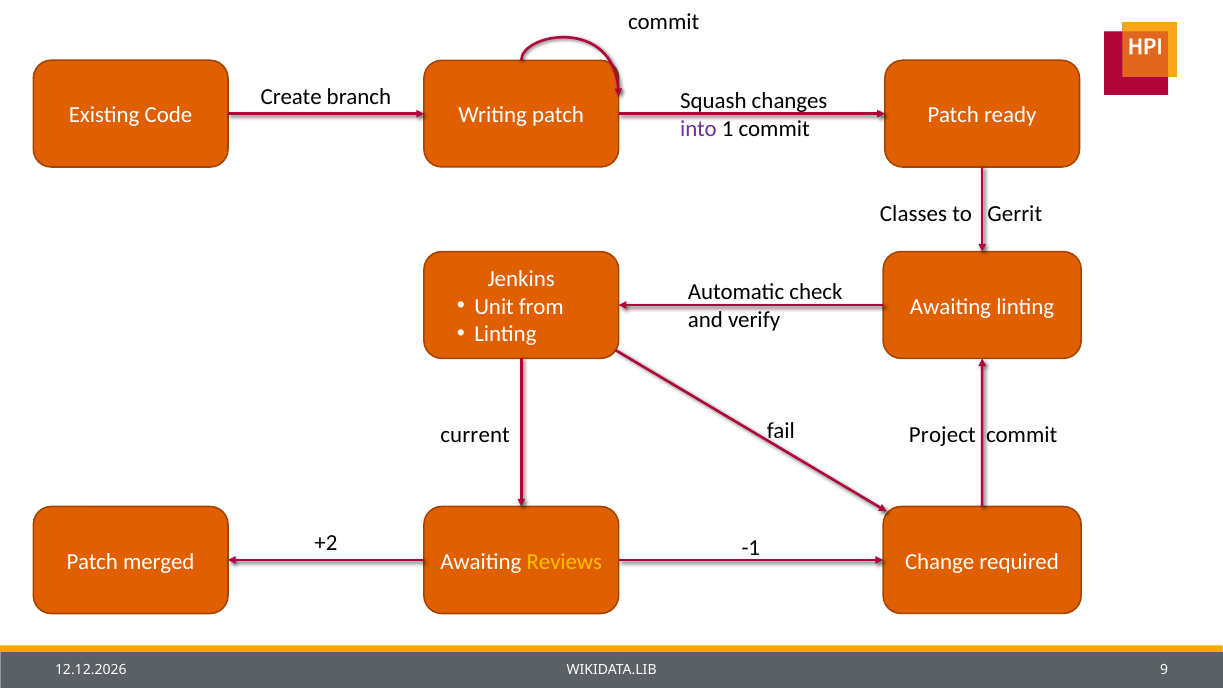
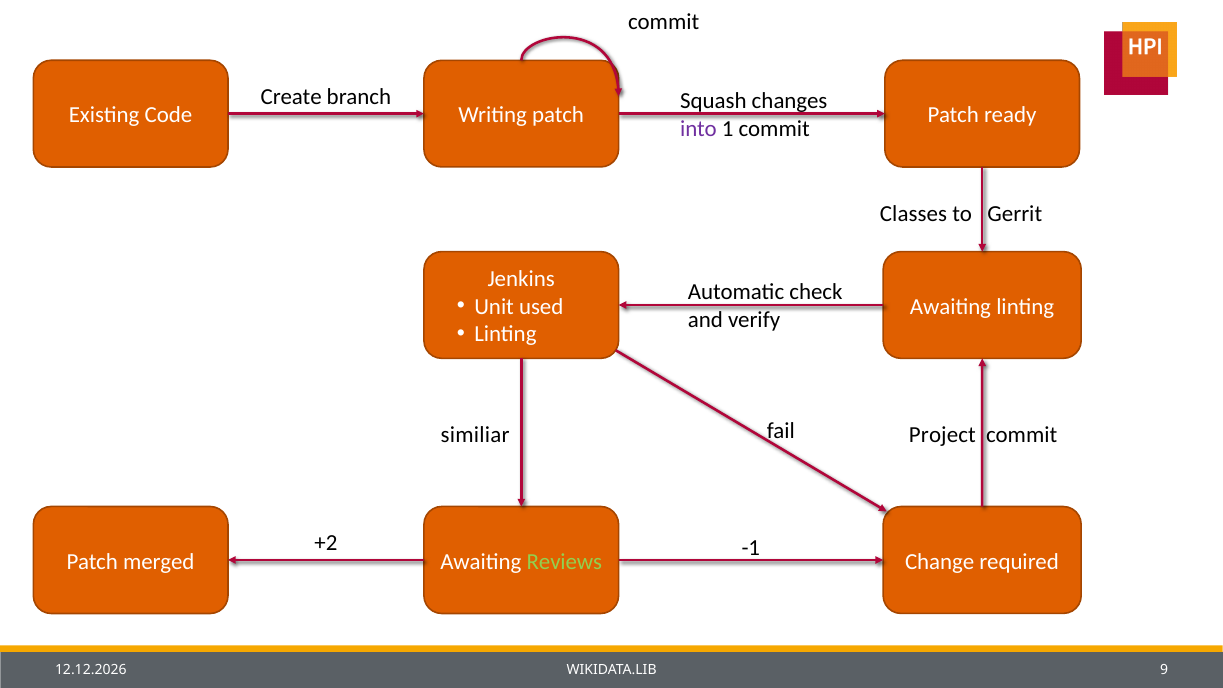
from: from -> used
current: current -> similiar
Reviews colour: yellow -> light green
